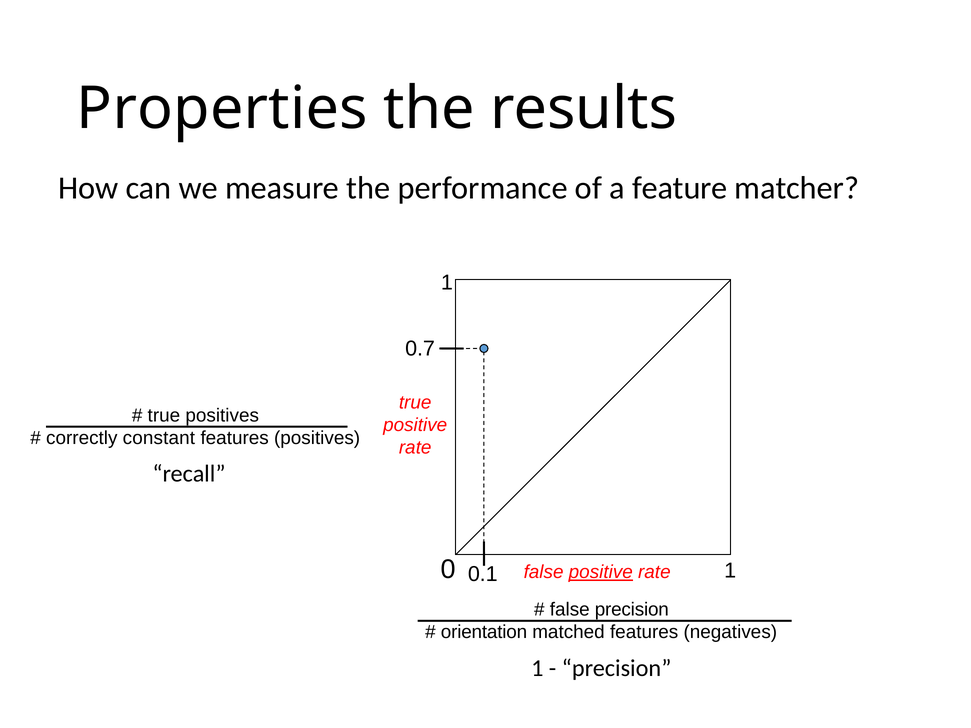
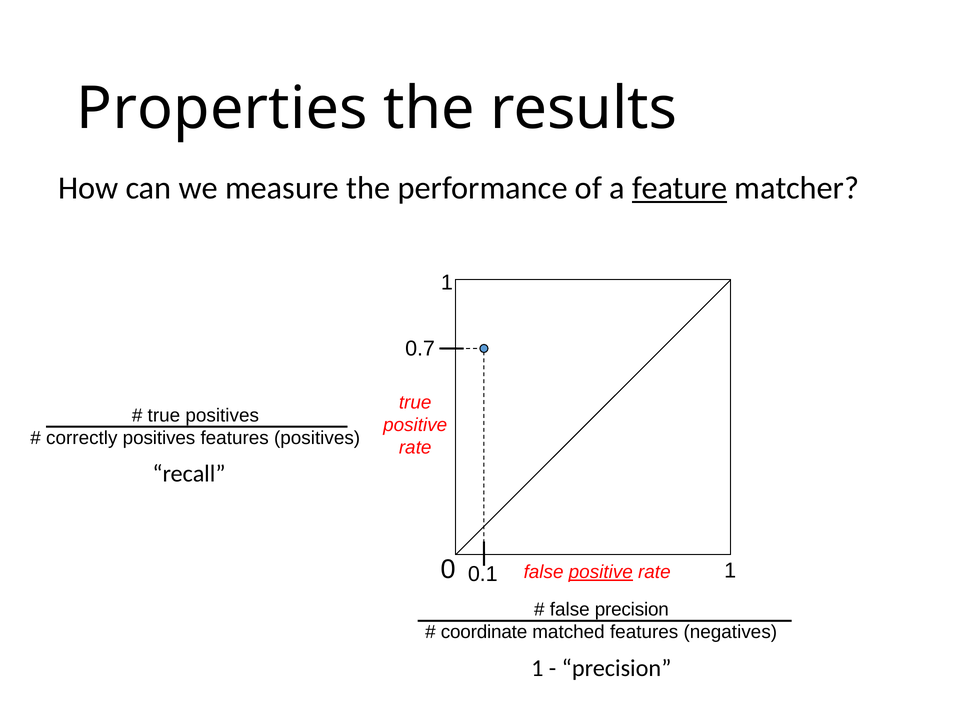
feature underline: none -> present
correctly constant: constant -> positives
orientation: orientation -> coordinate
